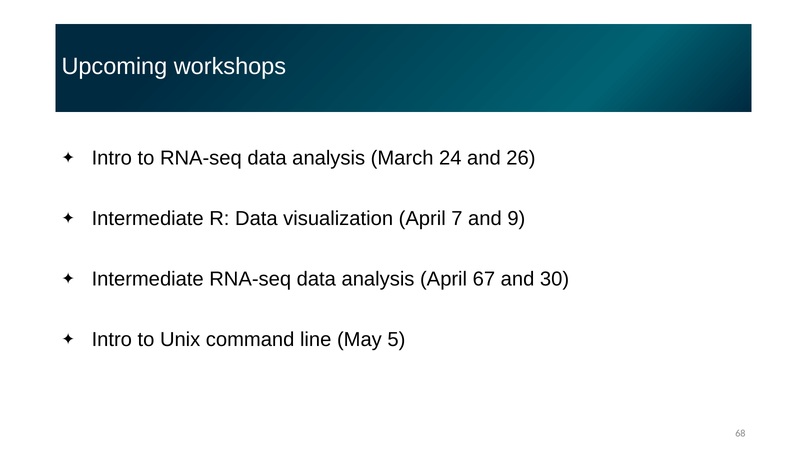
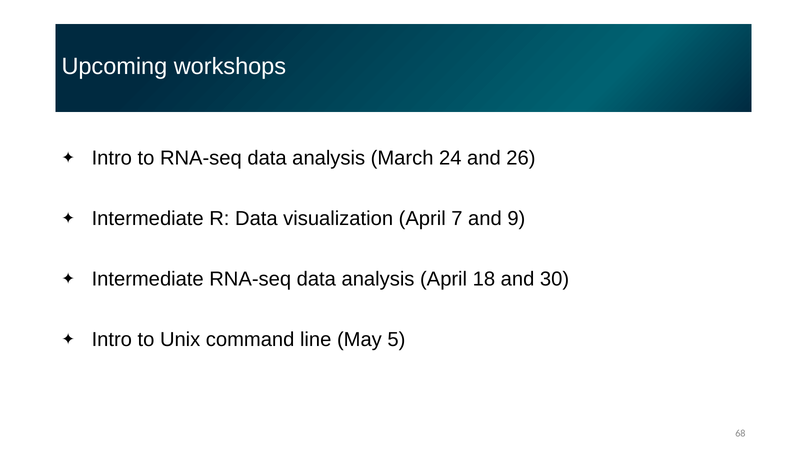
67: 67 -> 18
